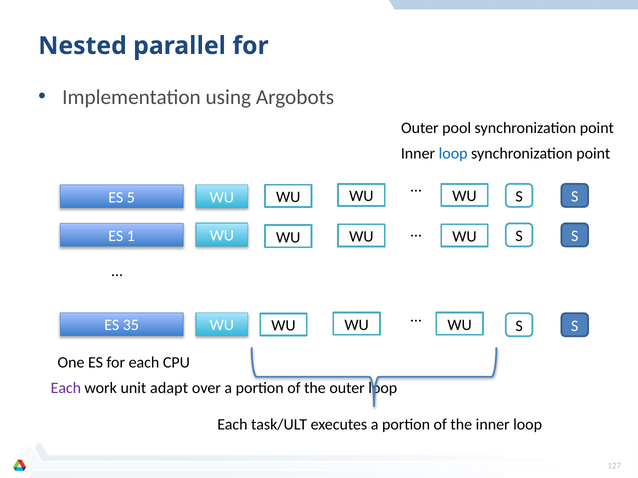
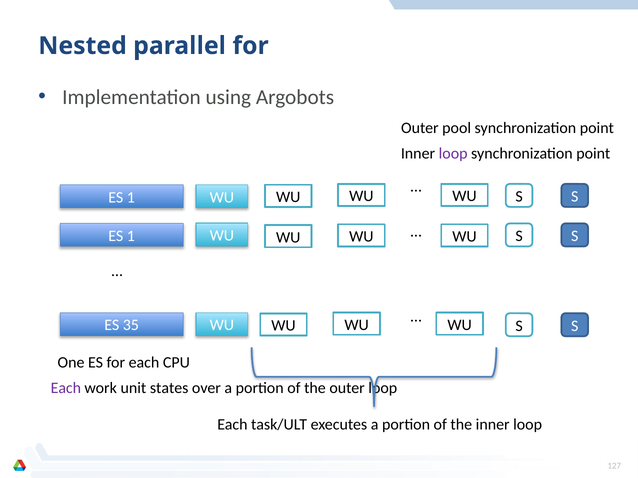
loop at (453, 154) colour: blue -> purple
5 at (131, 198): 5 -> 1
adapt: adapt -> states
